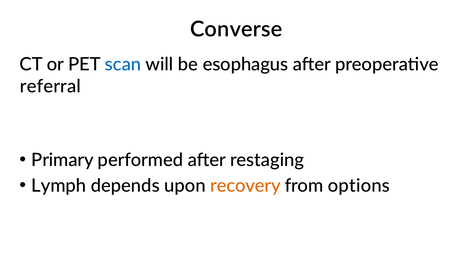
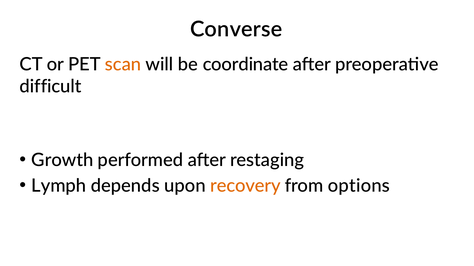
scan colour: blue -> orange
esophagus: esophagus -> coordinate
referral: referral -> difficult
Primary: Primary -> Growth
